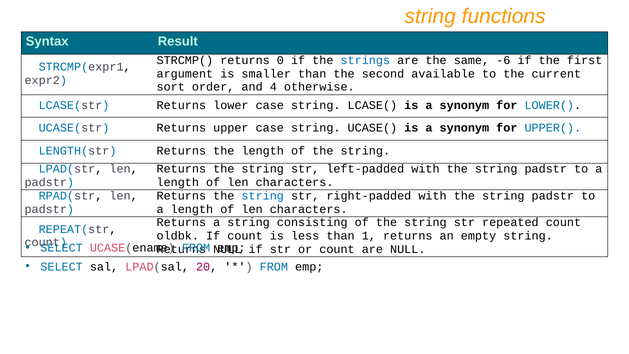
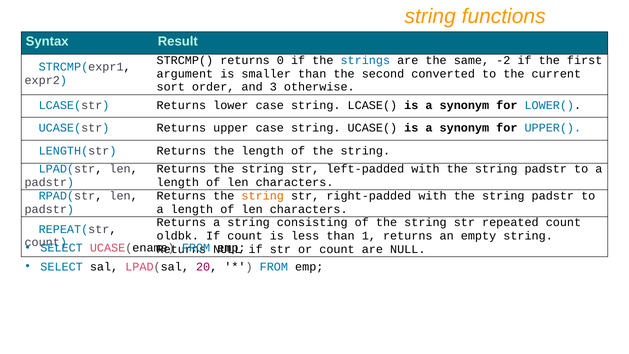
-6: -6 -> -2
available: available -> converted
4: 4 -> 3
string at (263, 196) colour: blue -> orange
